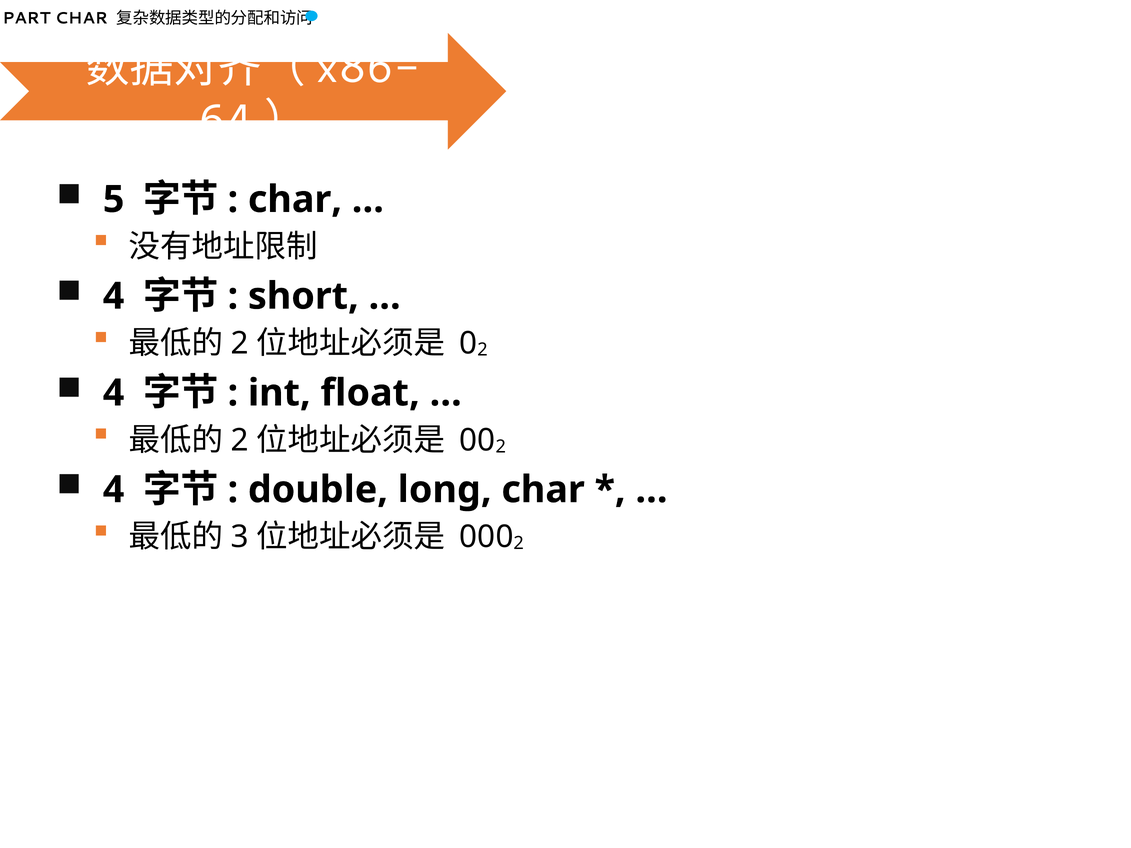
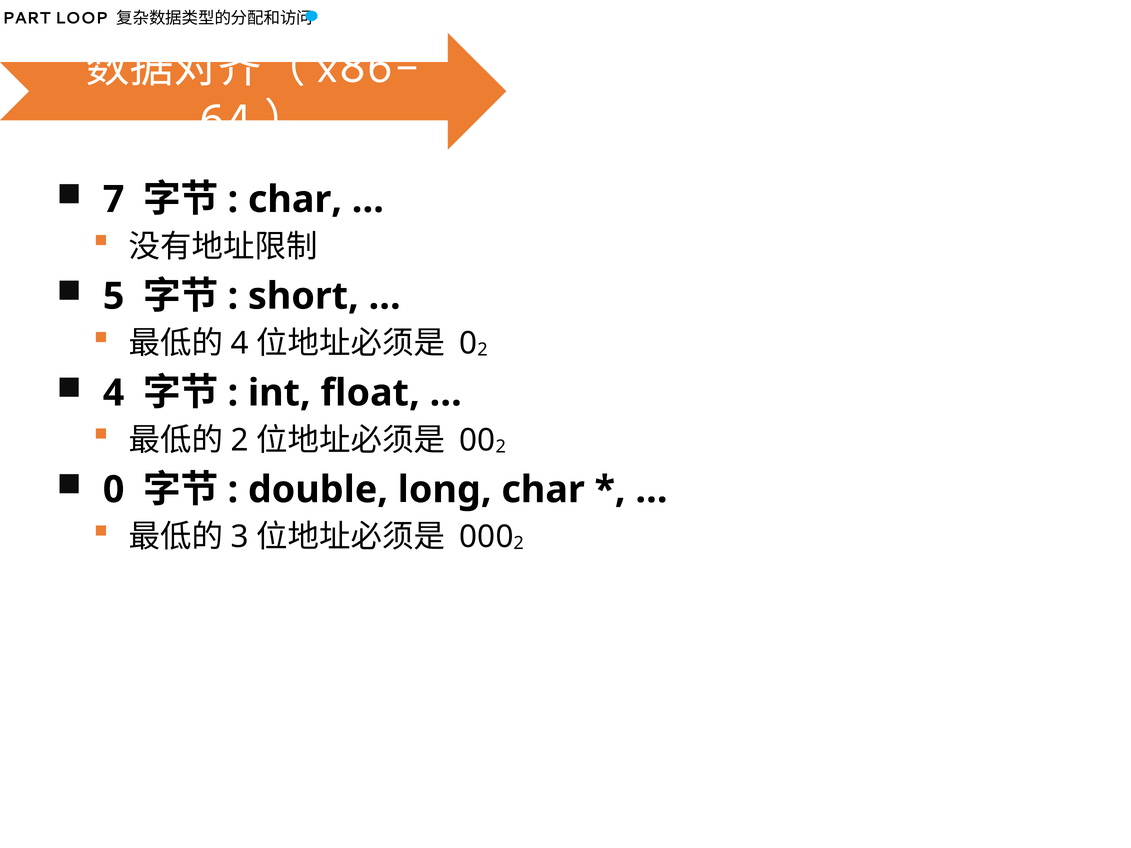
PART CHAR: CHAR -> LOOP
5: 5 -> 7
4 at (114, 296): 4 -> 5
2 at (240, 344): 2 -> 4
4 at (114, 490): 4 -> 0
